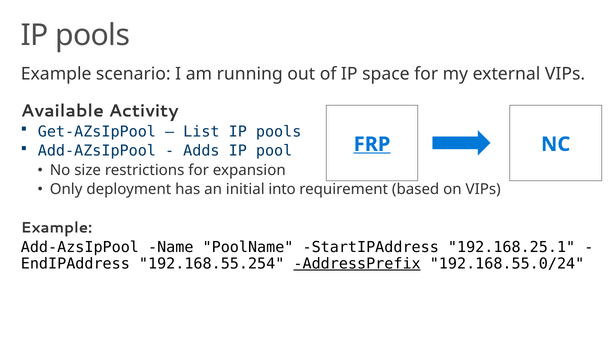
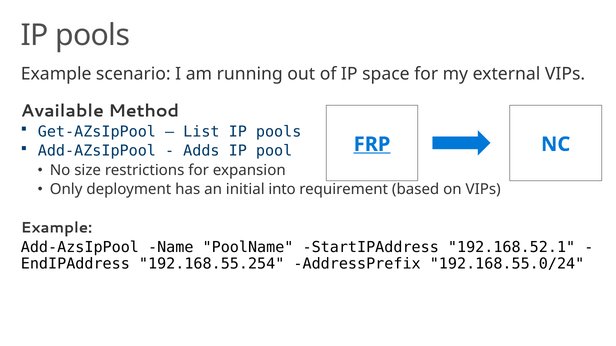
Activity: Activity -> Method
192.168.25.1: 192.168.25.1 -> 192.168.52.1
AddressPrefix underline: present -> none
